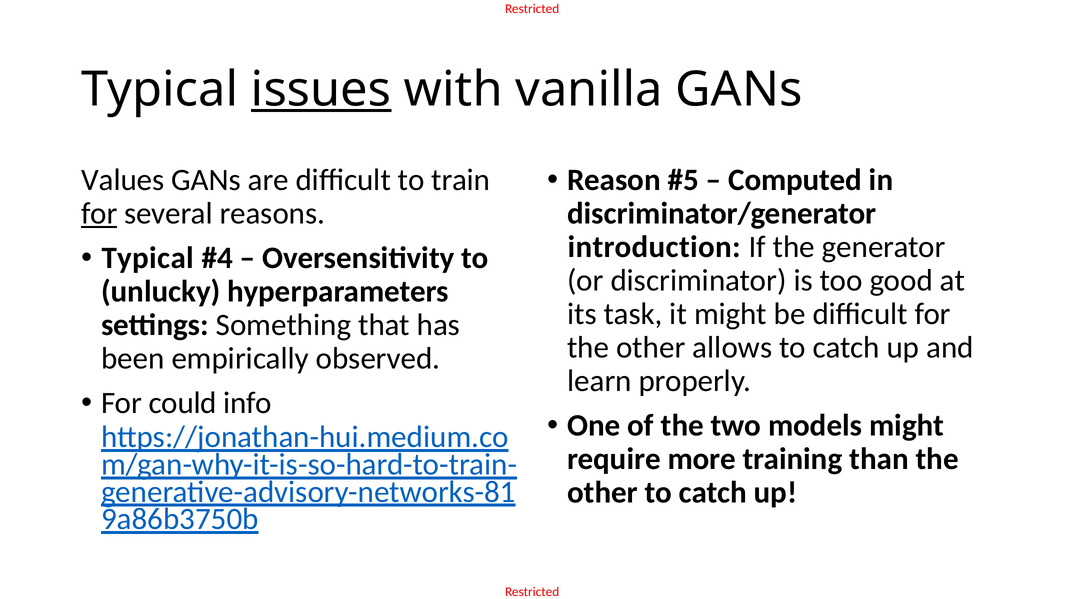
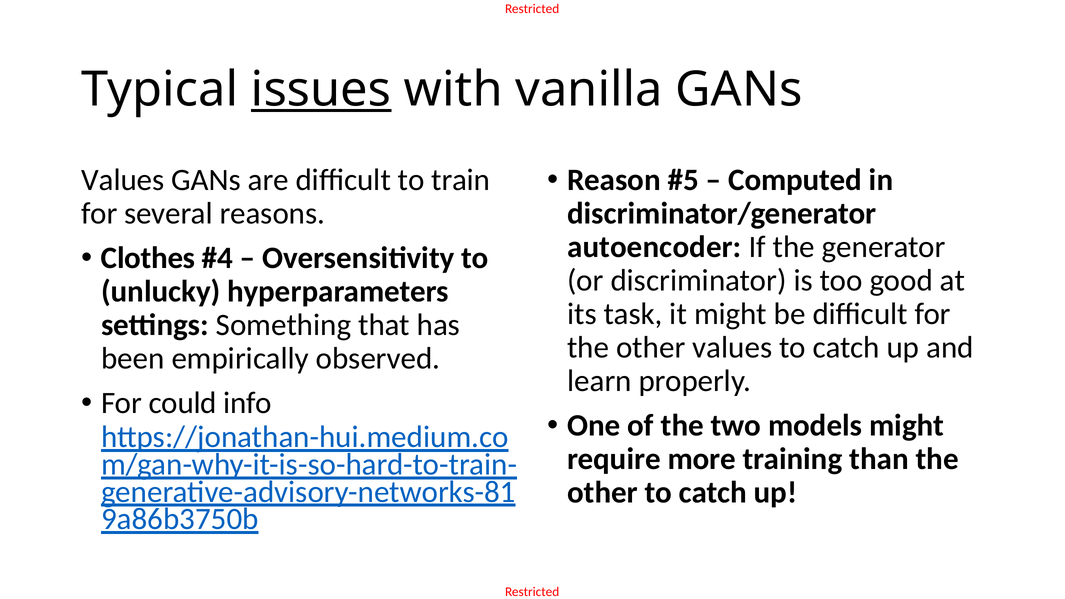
for at (99, 213) underline: present -> none
introduction: introduction -> autoencoder
Typical at (148, 258): Typical -> Clothes
other allows: allows -> values
